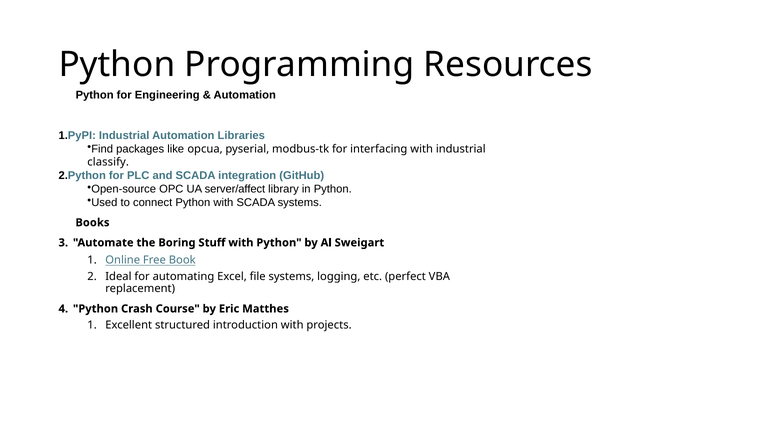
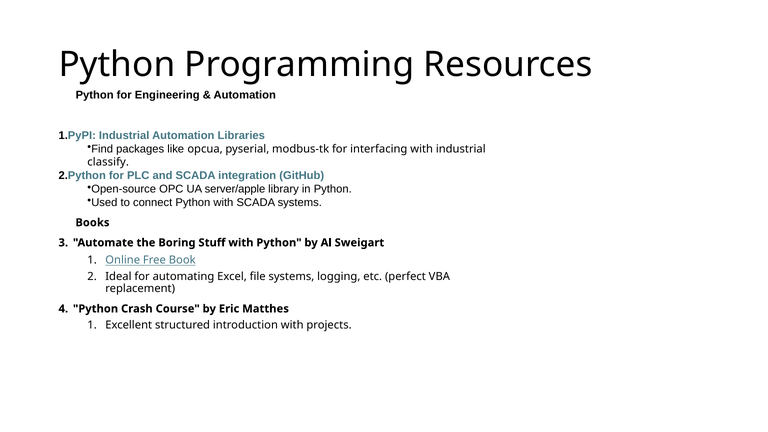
server/affect: server/affect -> server/apple
